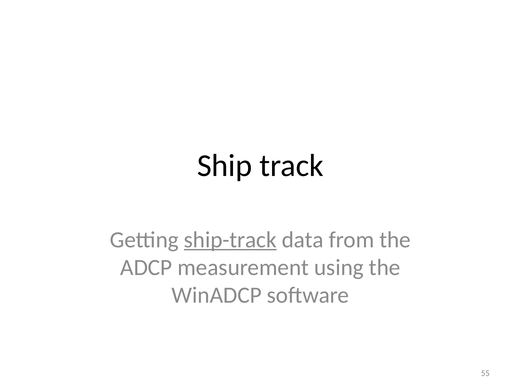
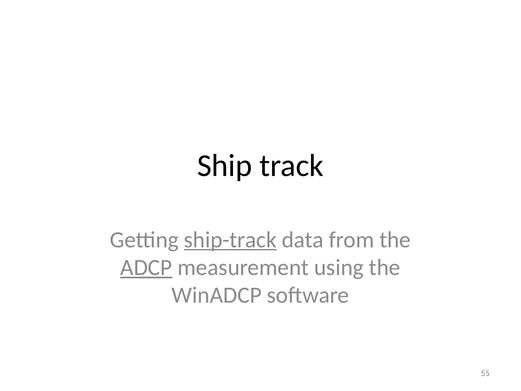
ADCP underline: none -> present
